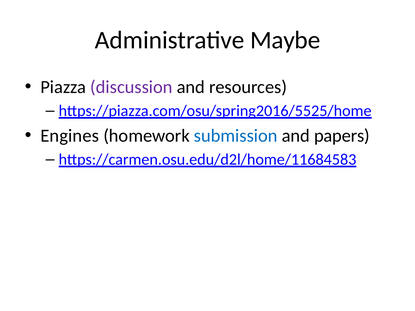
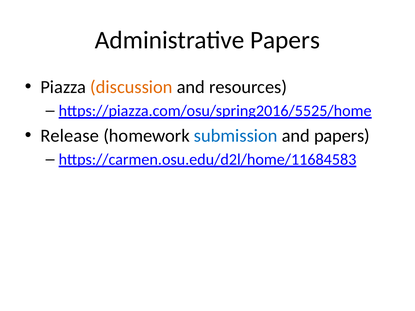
Administrative Maybe: Maybe -> Papers
discussion colour: purple -> orange
Engines: Engines -> Release
